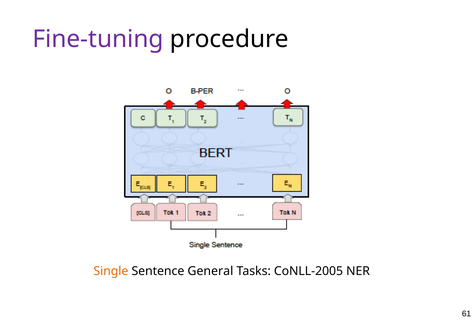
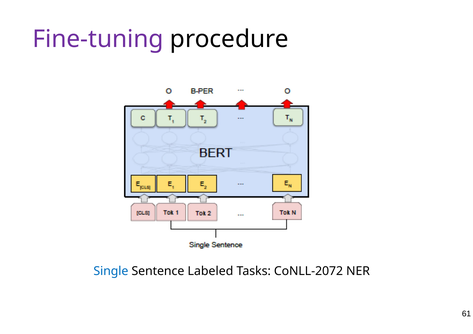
Single colour: orange -> blue
General: General -> Labeled
CoNLL-2005: CoNLL-2005 -> CoNLL-2072
